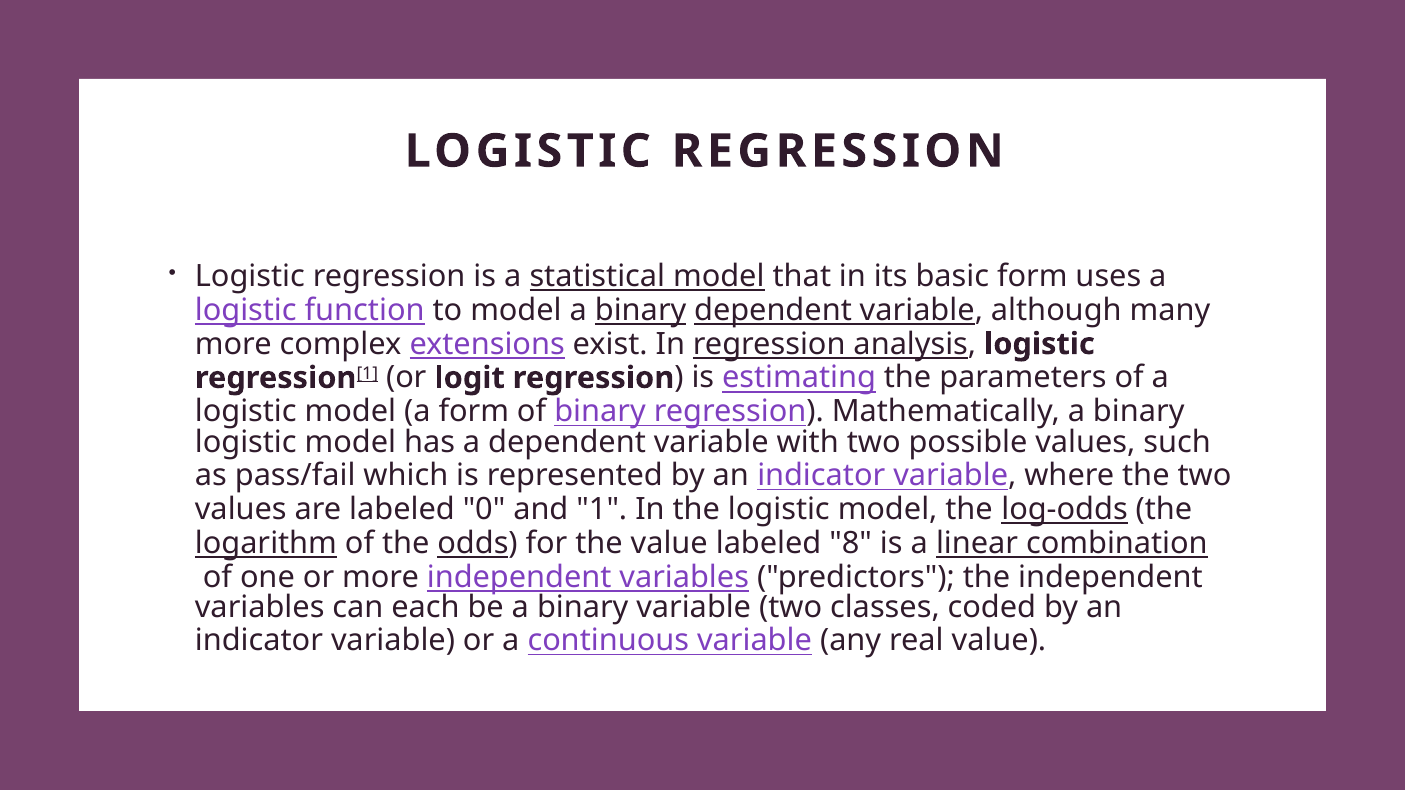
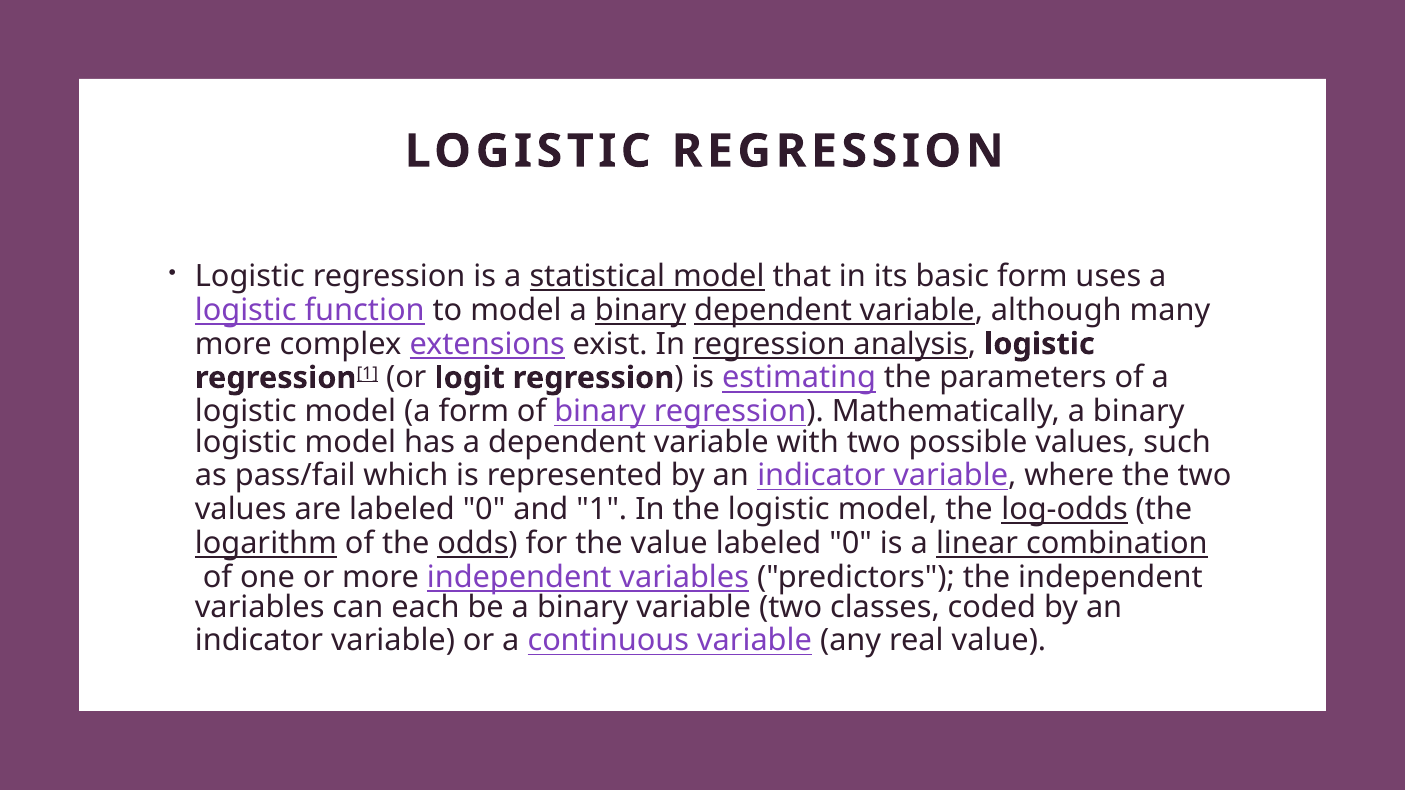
value labeled 8: 8 -> 0
